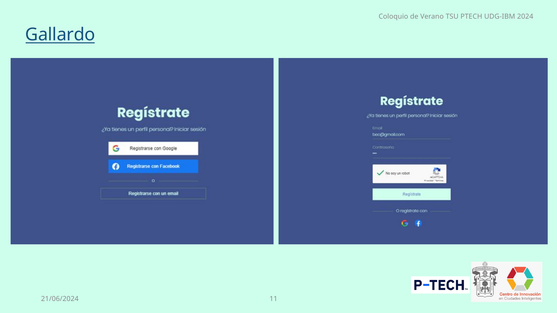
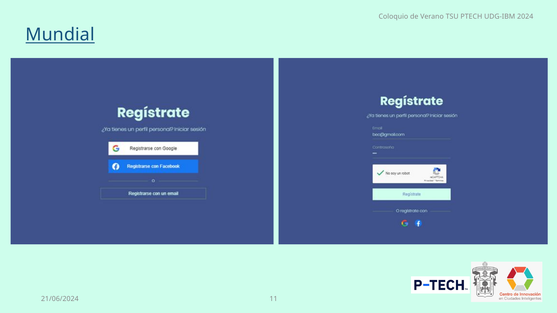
Gallardo: Gallardo -> Mundial
